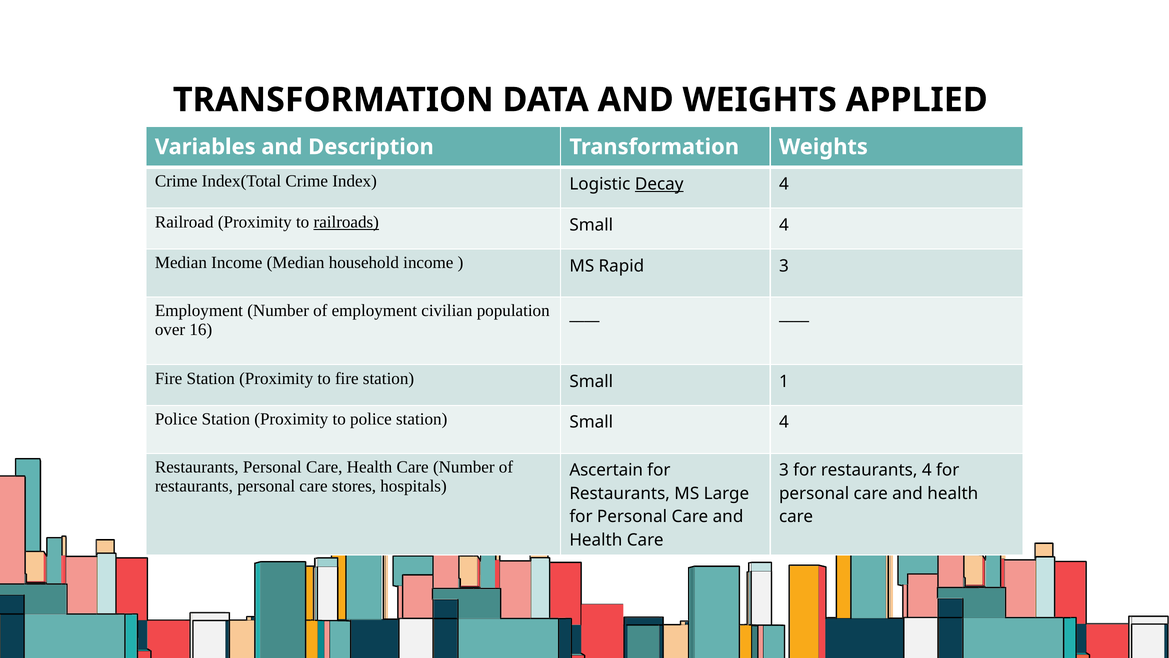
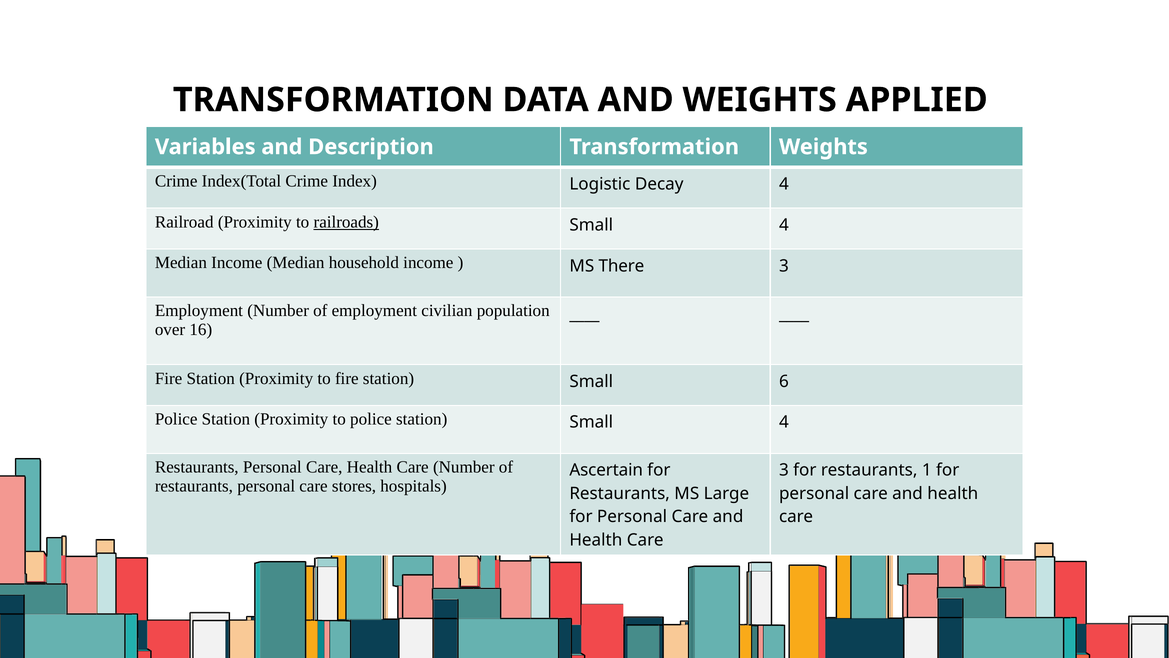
Decay underline: present -> none
Rapid: Rapid -> There
1: 1 -> 6
restaurants 4: 4 -> 1
